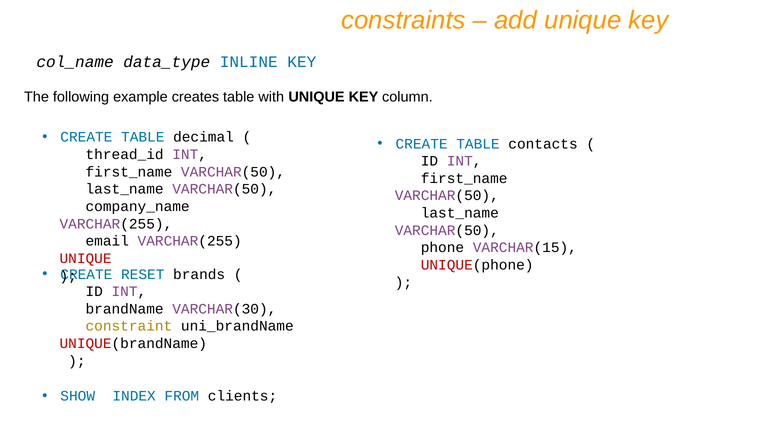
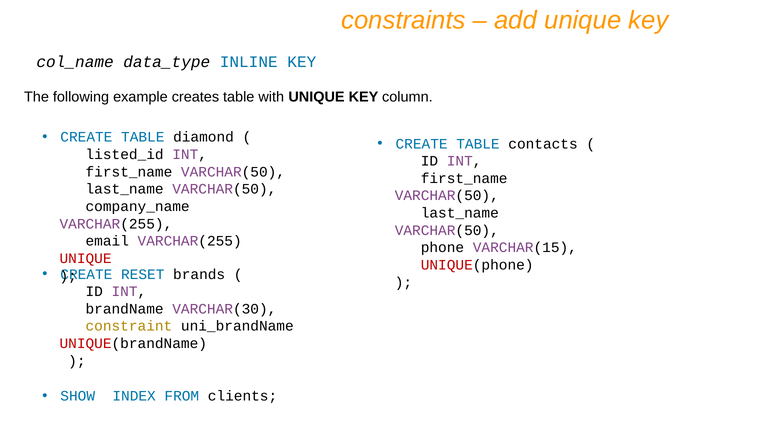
decimal: decimal -> diamond
thread_id: thread_id -> listed_id
